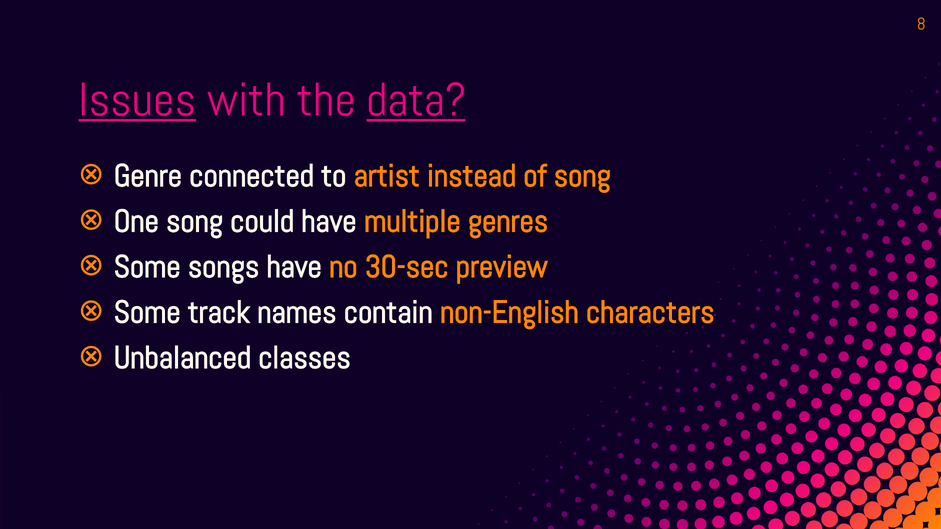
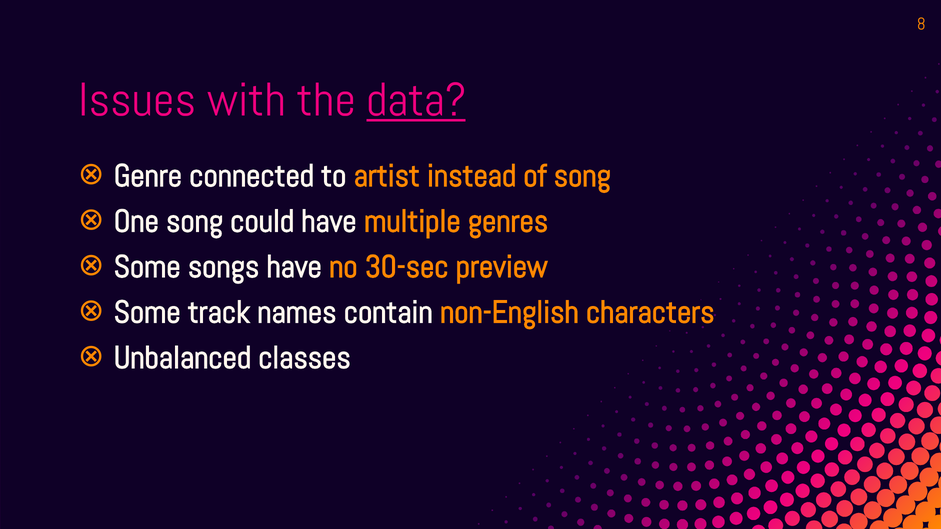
Issues underline: present -> none
